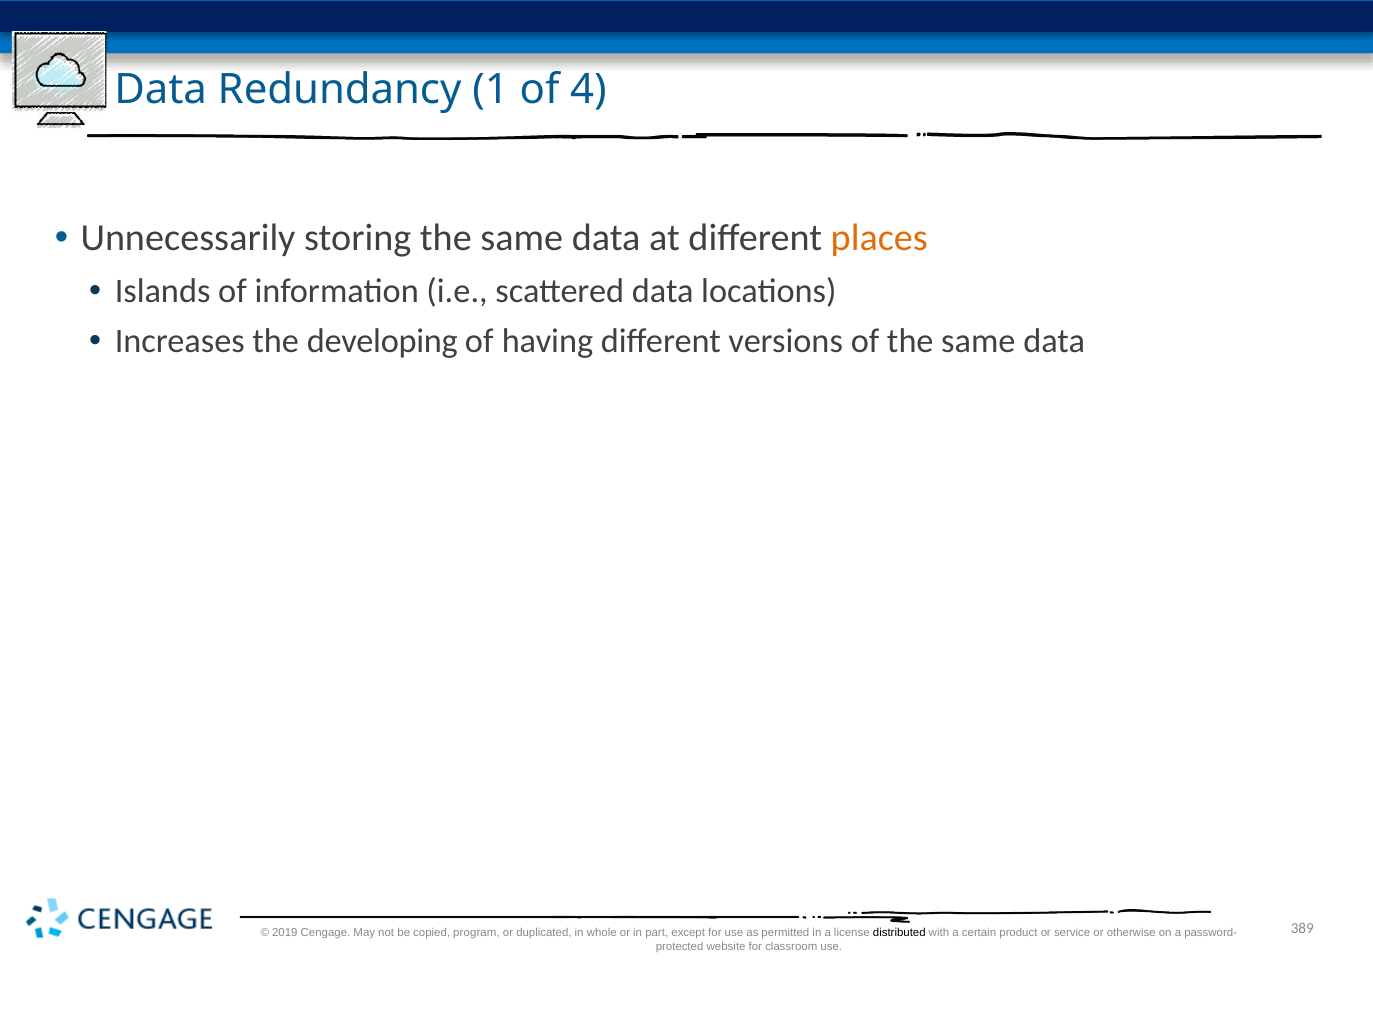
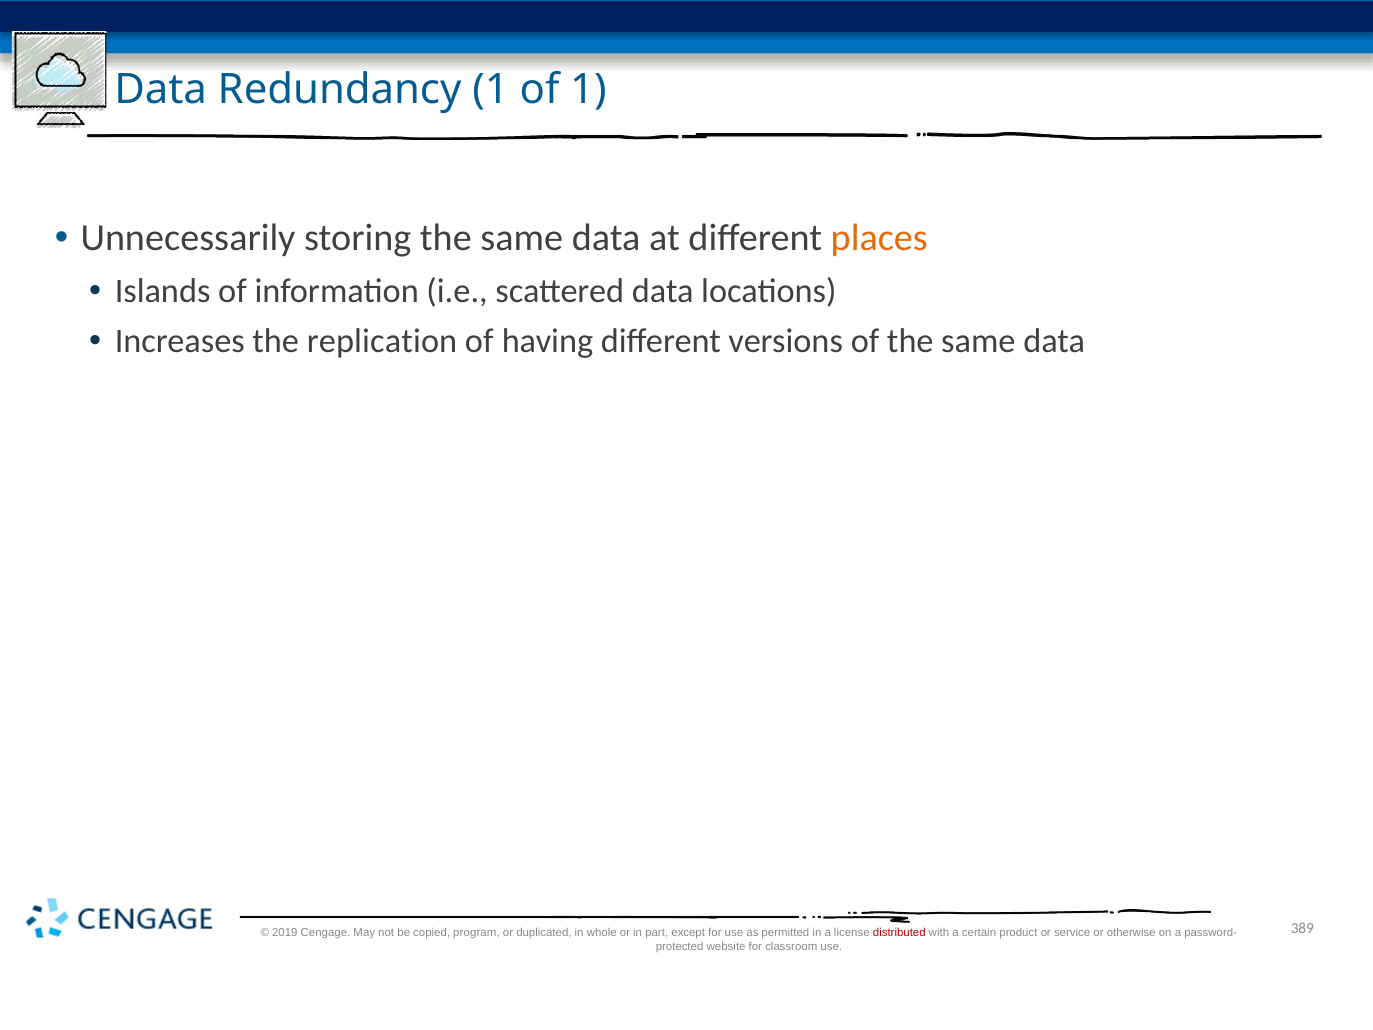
of 4: 4 -> 1
developing: developing -> replication
distributed colour: black -> red
